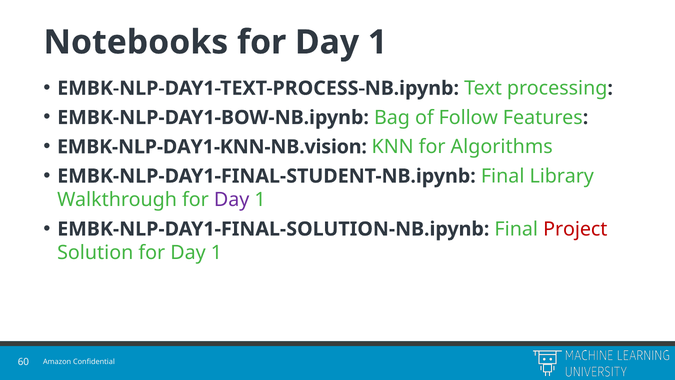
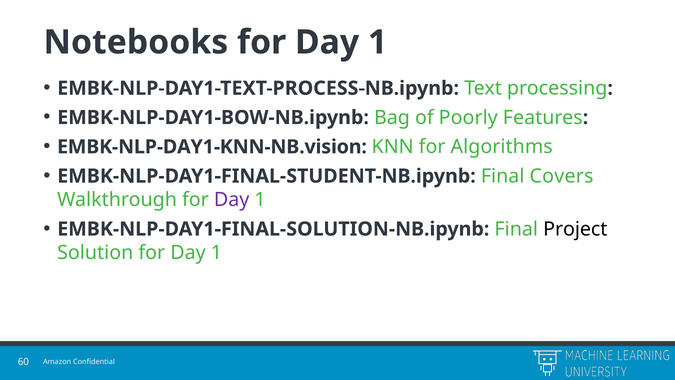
Follow: Follow -> Poorly
Library: Library -> Covers
Project colour: red -> black
